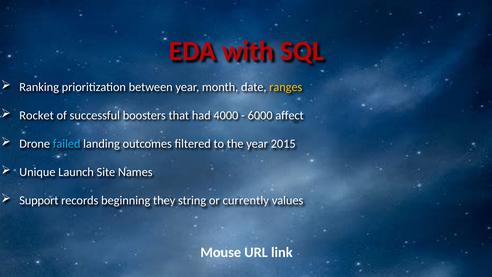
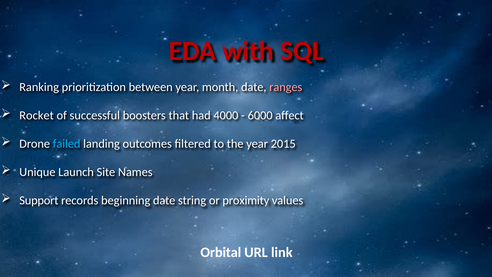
ranges colour: yellow -> pink
beginning they: they -> date
currently: currently -> proximity
Mouse: Mouse -> Orbital
